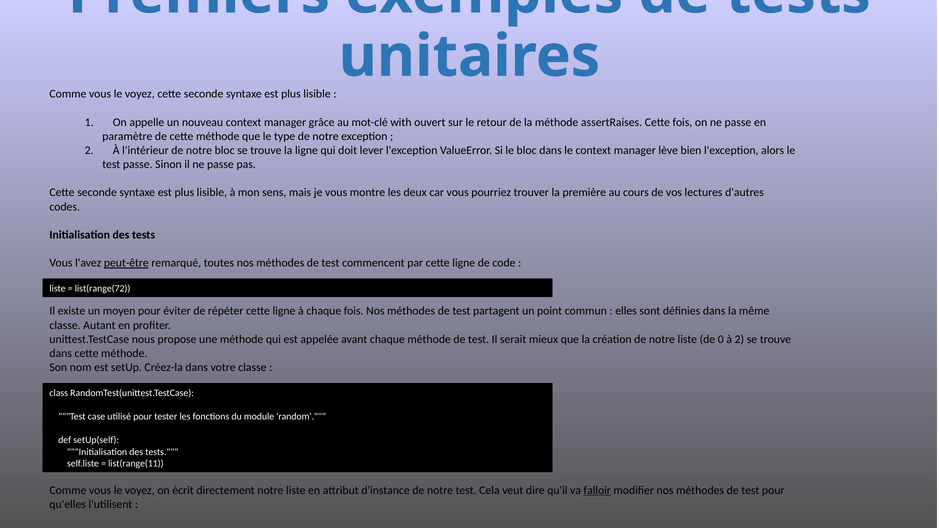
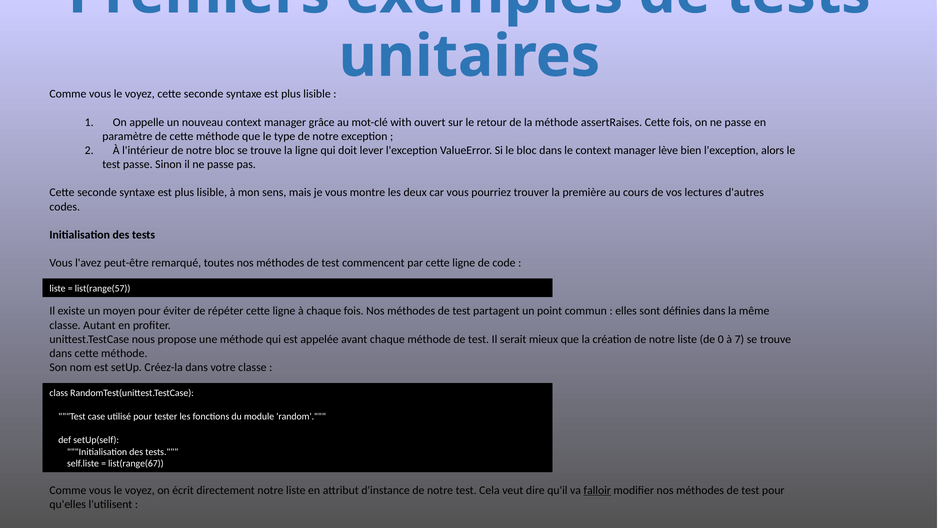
peut-être underline: present -> none
list(range(72: list(range(72 -> list(range(57
à 2: 2 -> 7
list(range(11: list(range(11 -> list(range(67
